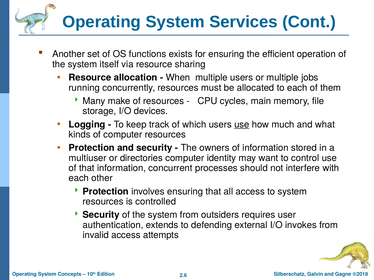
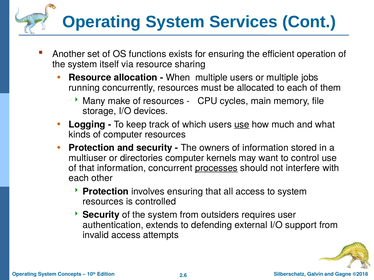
identity: identity -> kernels
processes underline: none -> present
invokes: invokes -> support
